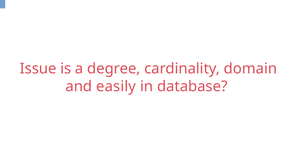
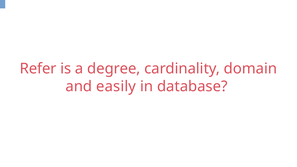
Issue: Issue -> Refer
